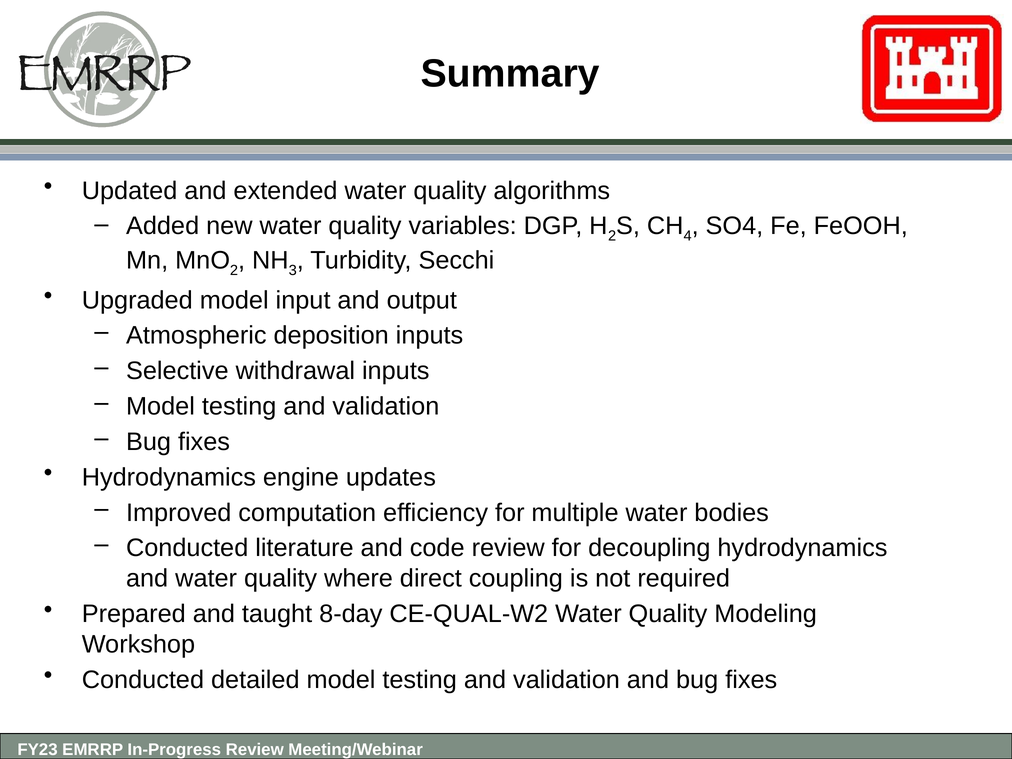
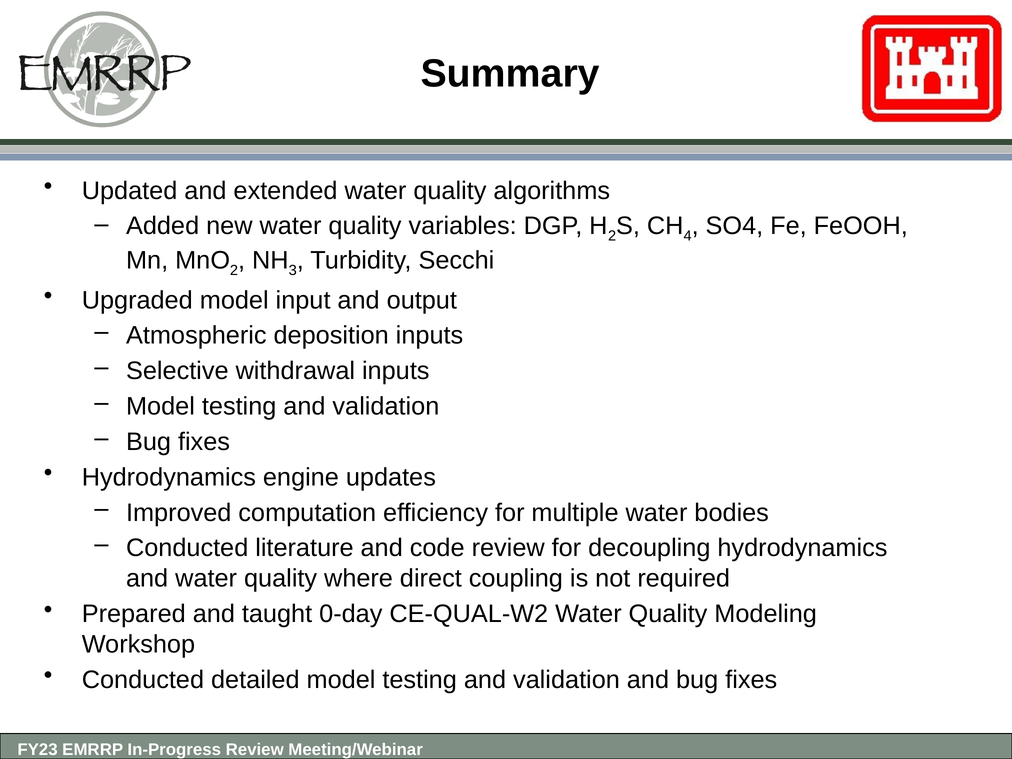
8-day: 8-day -> 0-day
